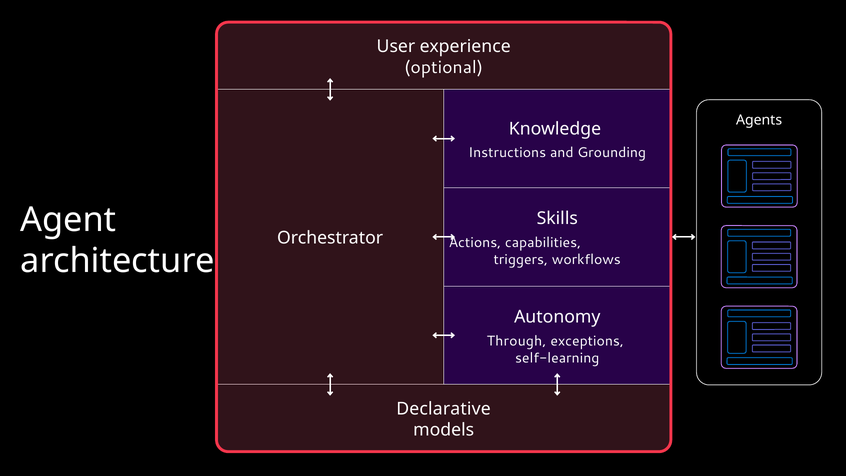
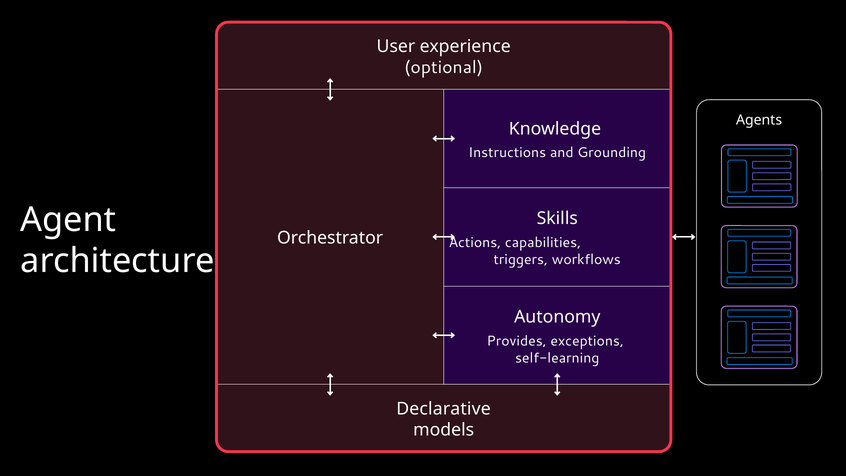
Through: Through -> Provides
